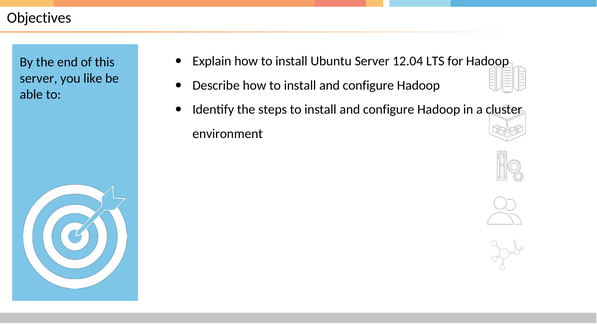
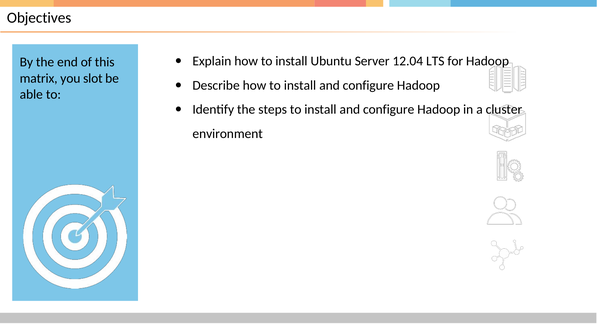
server at (39, 78): server -> matrix
like: like -> slot
